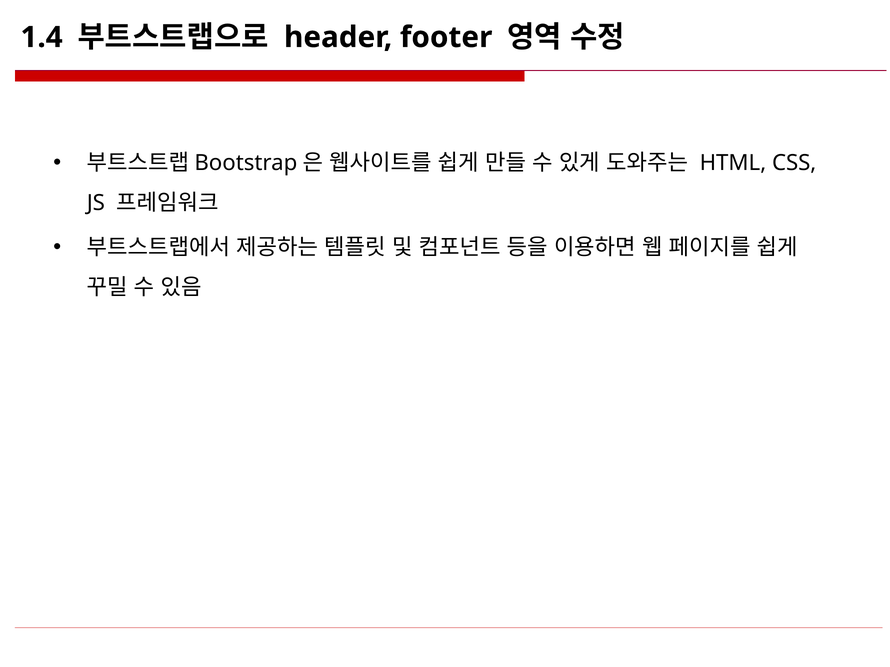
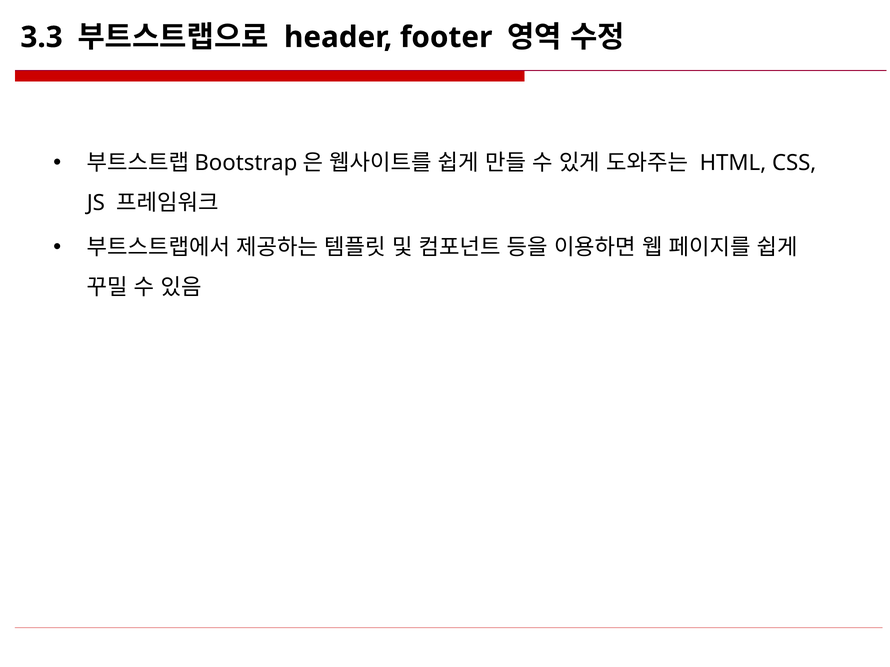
1.4: 1.4 -> 3.3
